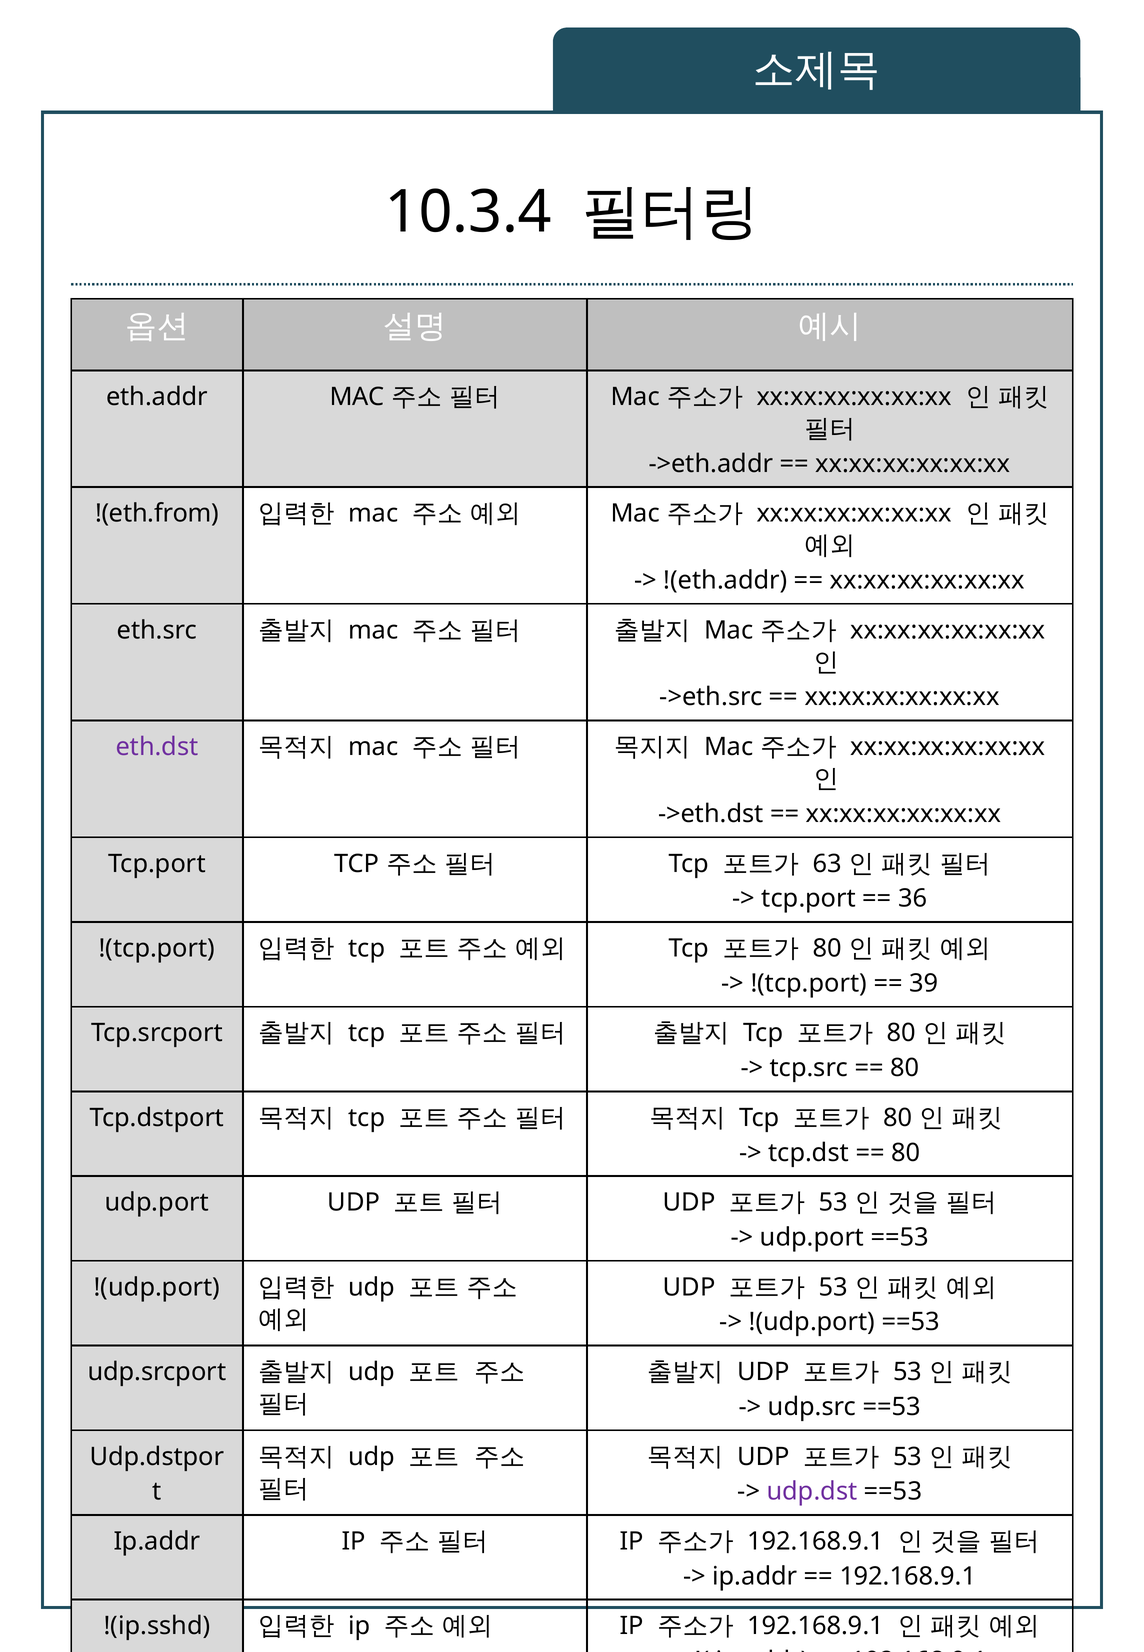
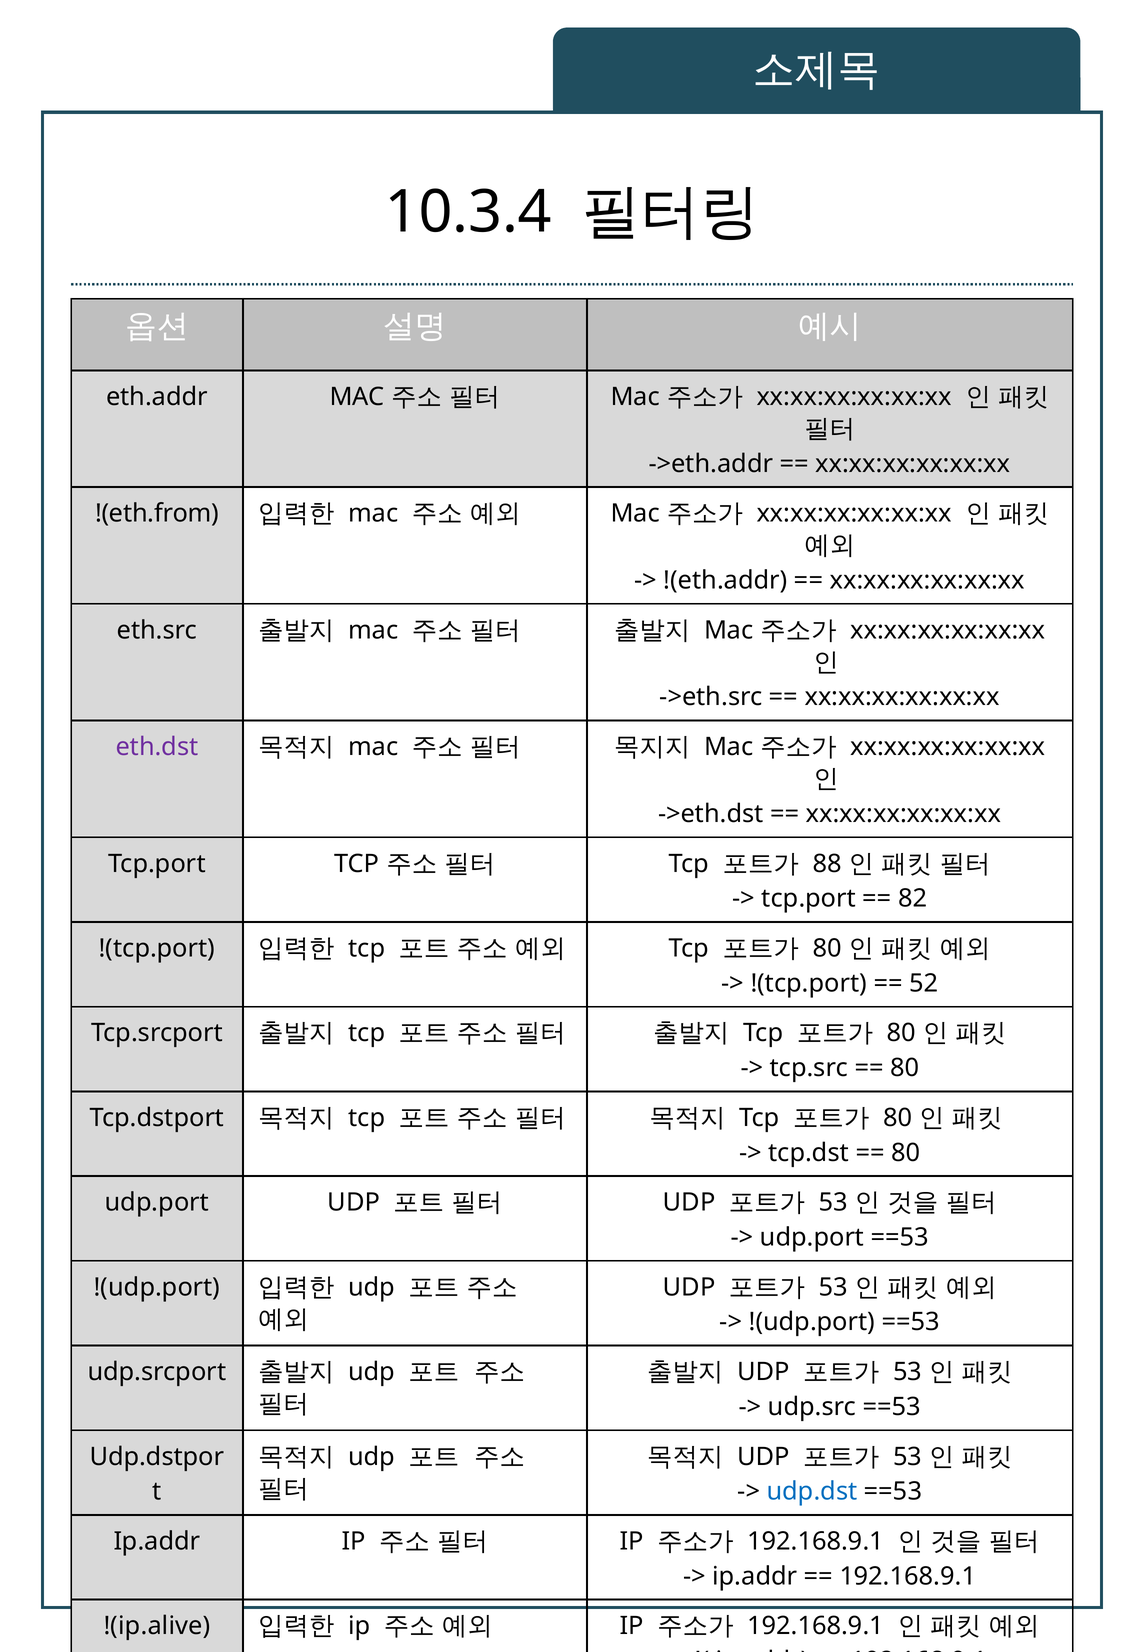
63: 63 -> 88
36: 36 -> 82
39: 39 -> 52
udp.dst colour: purple -> blue
!(ip.sshd: !(ip.sshd -> !(ip.alive
